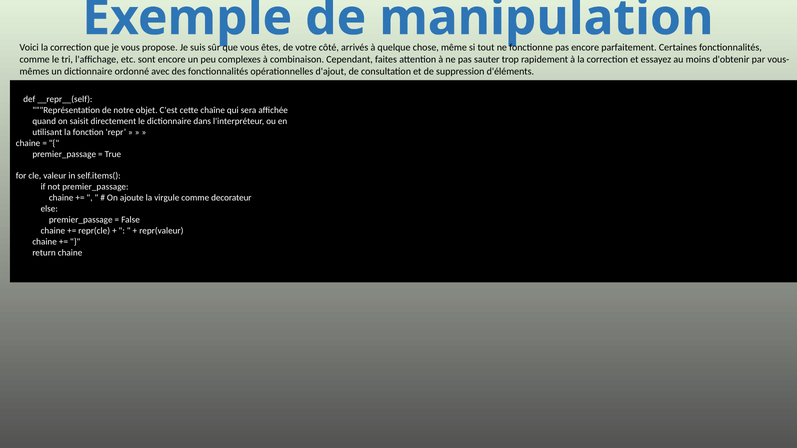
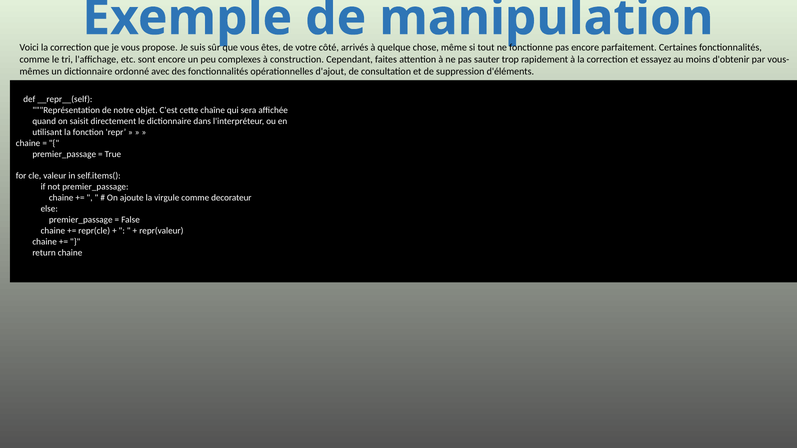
combinaison: combinaison -> construction
